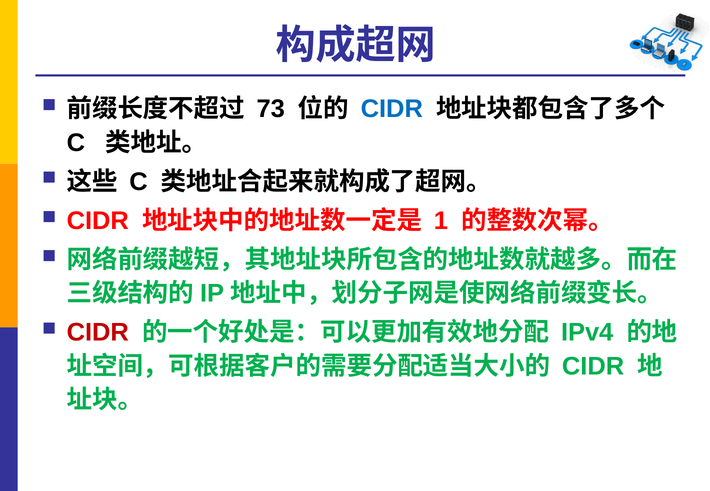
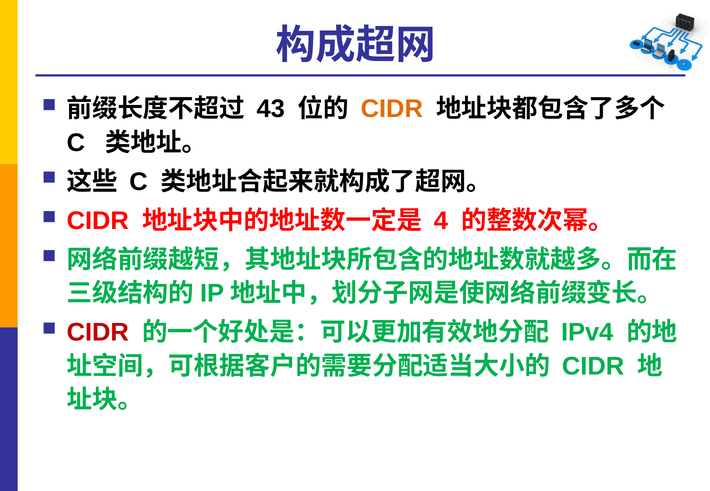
73: 73 -> 43
CIDR at (392, 109) colour: blue -> orange
1: 1 -> 4
